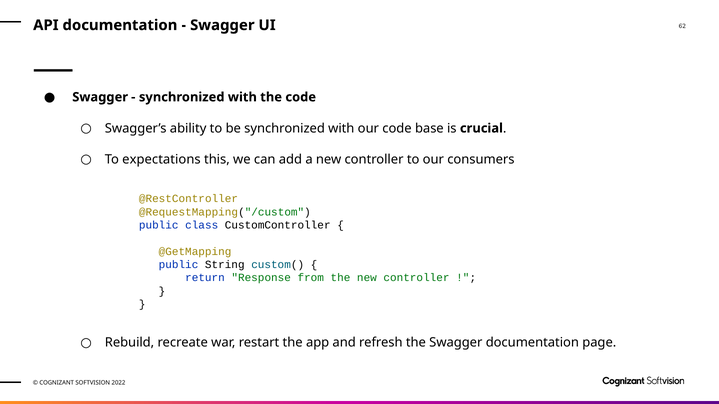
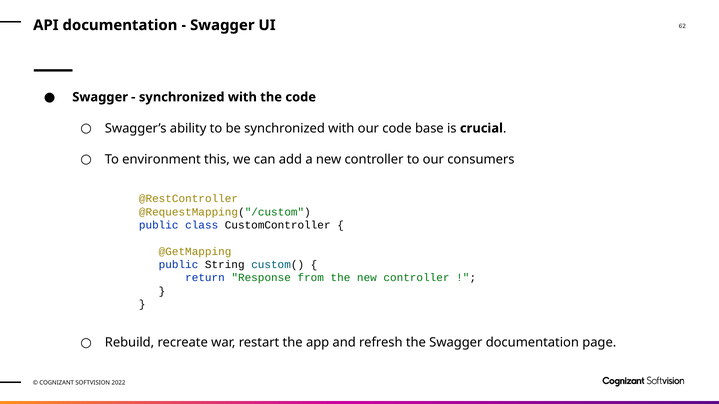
expectations: expectations -> environment
